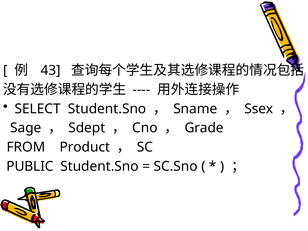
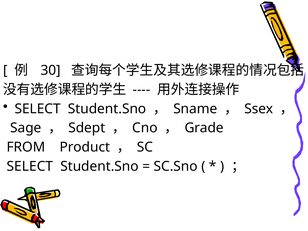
43: 43 -> 30
PUBLIC at (30, 166): PUBLIC -> SELECT
